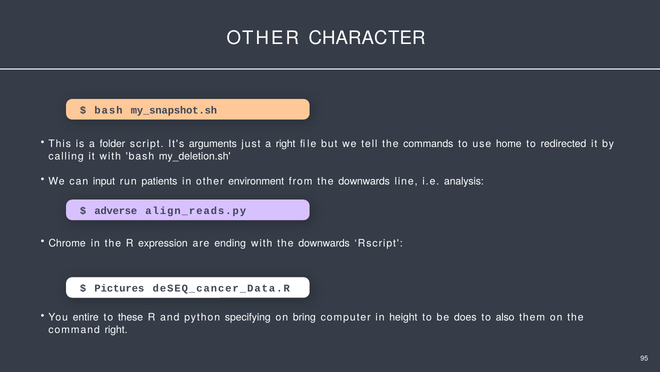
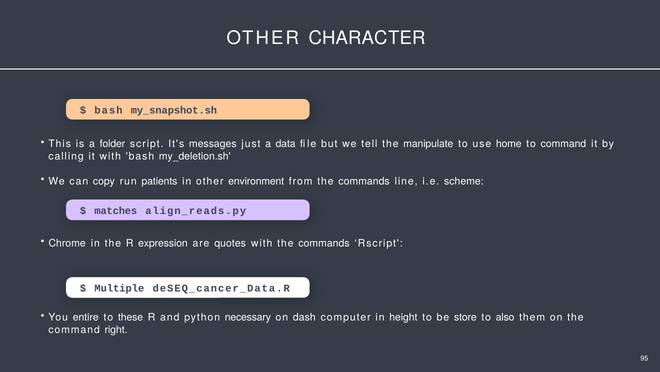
arguments: arguments -> messages
a right: right -> data
commands: commands -> manipulate
to redirected: redirected -> command
input: input -> copy
from the downwards: downwards -> commands
analysis: analysis -> scheme
adverse: adverse -> matches
ending: ending -> quotes
with the downwards: downwards -> commands
Pictures: Pictures -> Multiple
specifying: specifying -> necessary
bring: bring -> dash
does: does -> store
